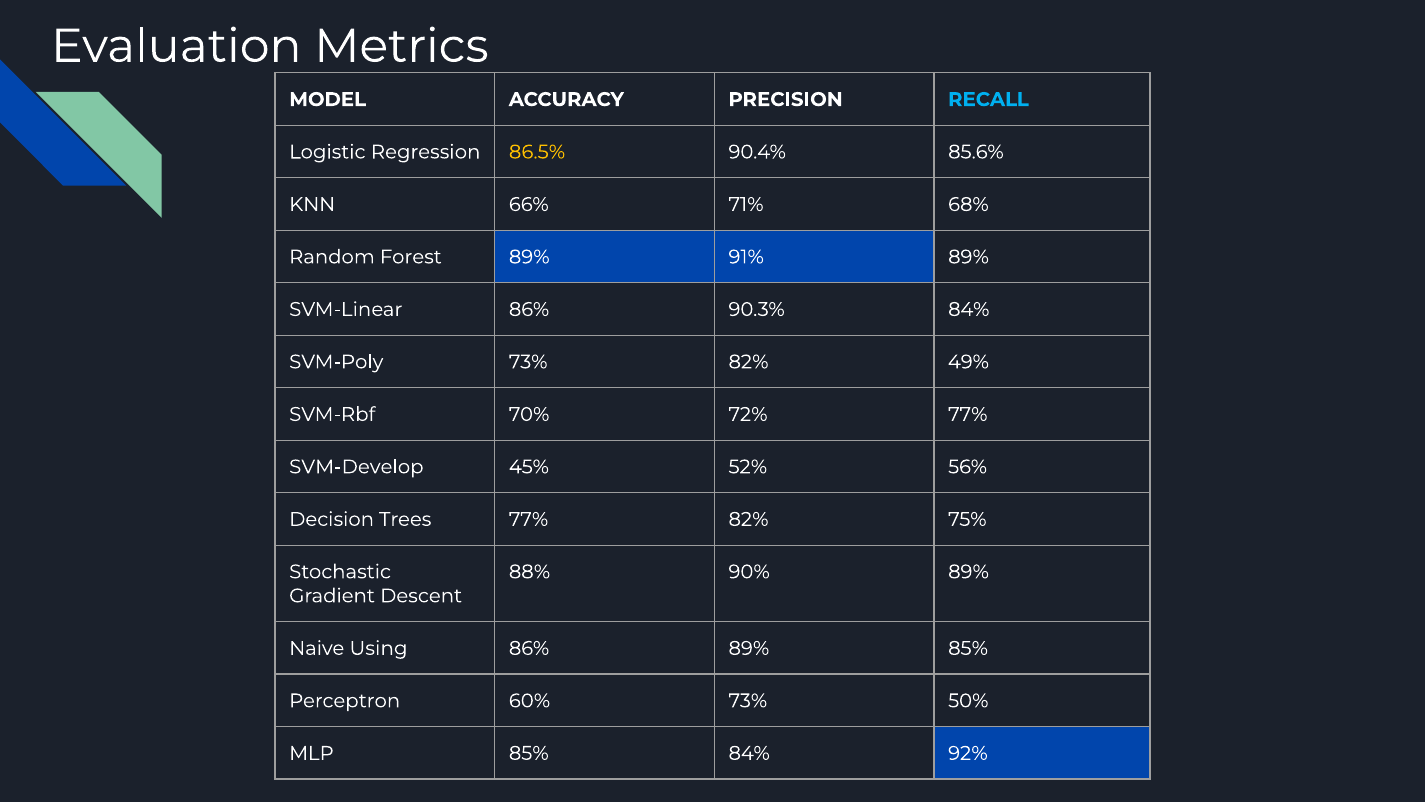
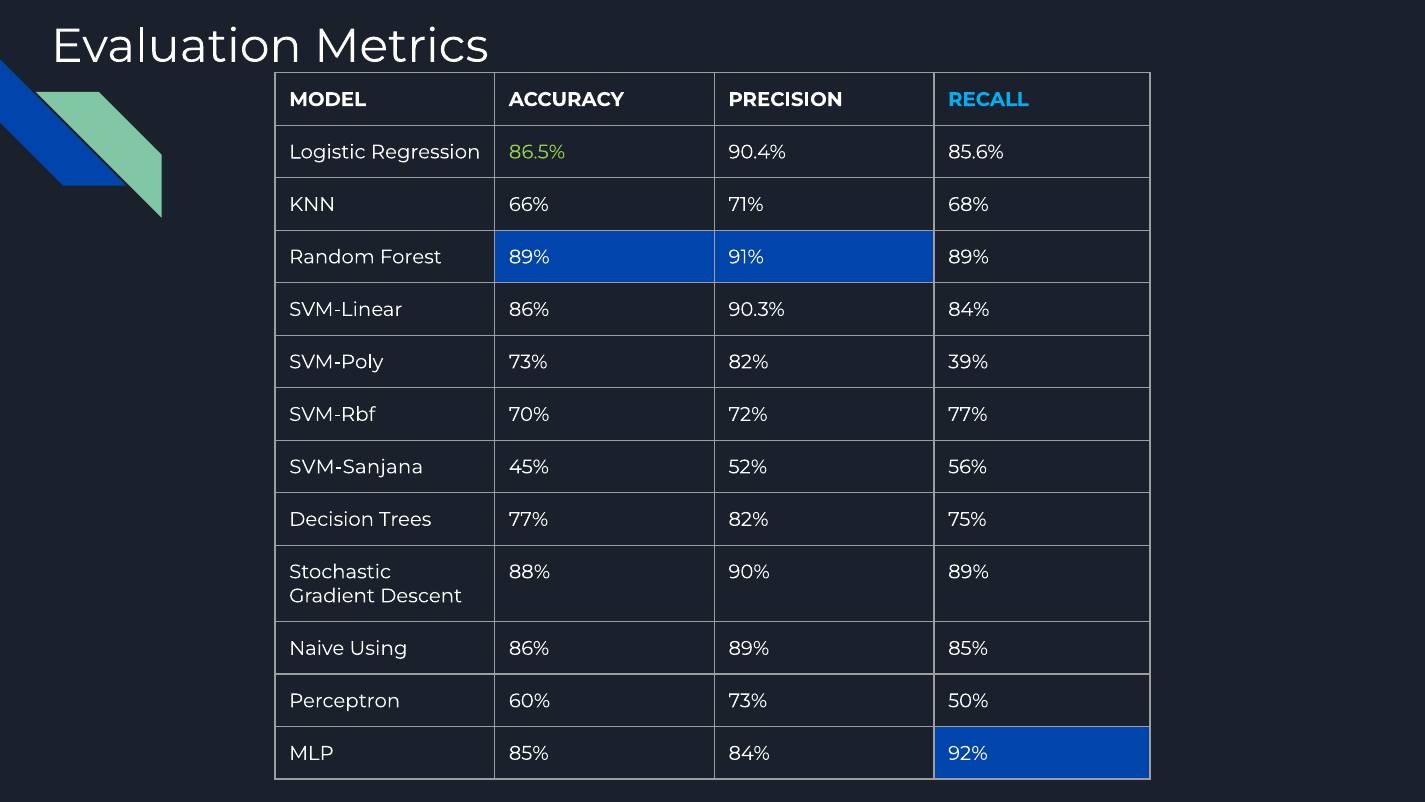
86.5% colour: yellow -> light green
49%: 49% -> 39%
SVM-Develop: SVM-Develop -> SVM-Sanjana
